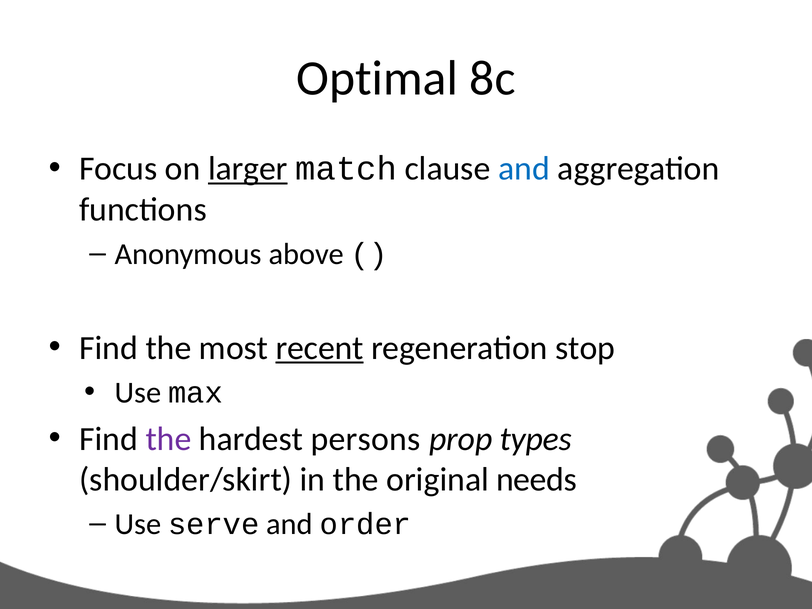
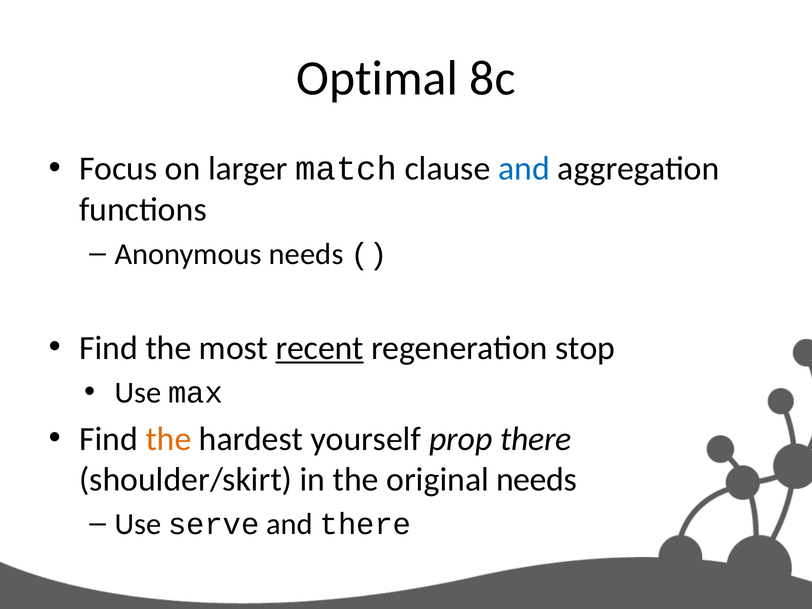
larger underline: present -> none
Anonymous above: above -> needs
the at (168, 439) colour: purple -> orange
persons: persons -> yourself
prop types: types -> there
and order: order -> there
